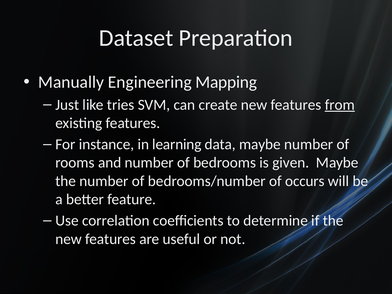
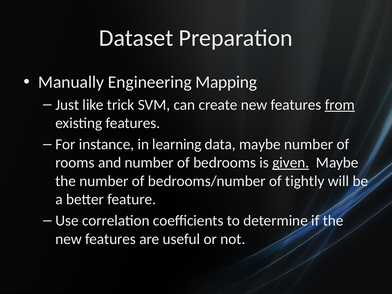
tries: tries -> trick
given underline: none -> present
occurs: occurs -> tightly
